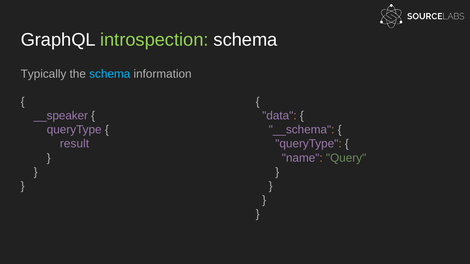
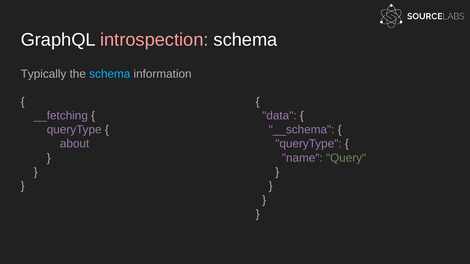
introspection colour: light green -> pink
__speaker: __speaker -> __fetching
result: result -> about
